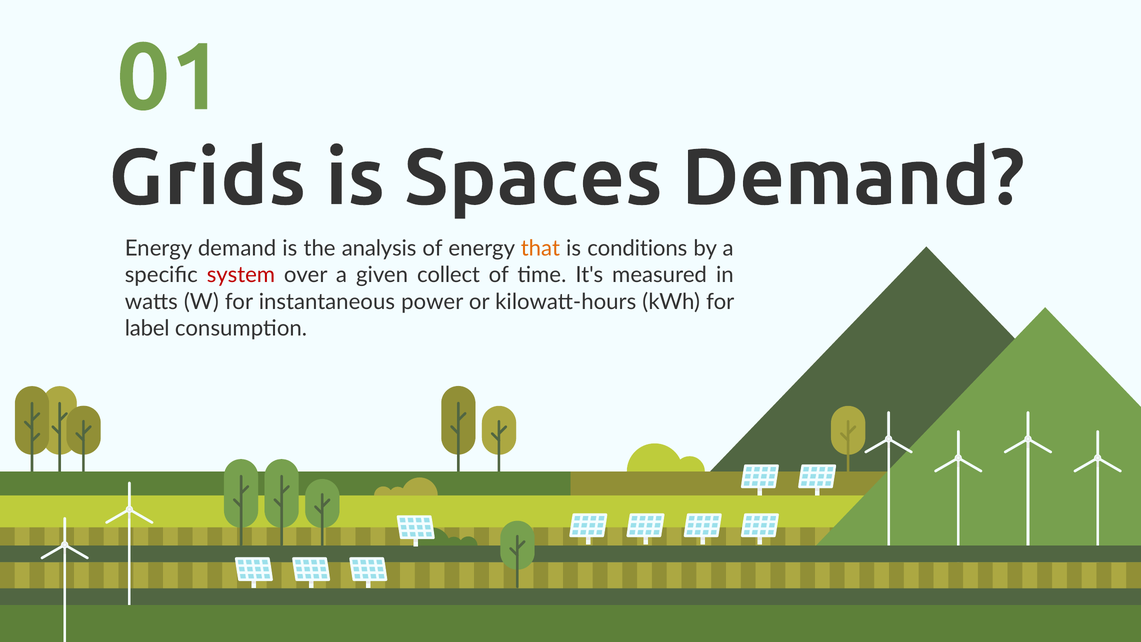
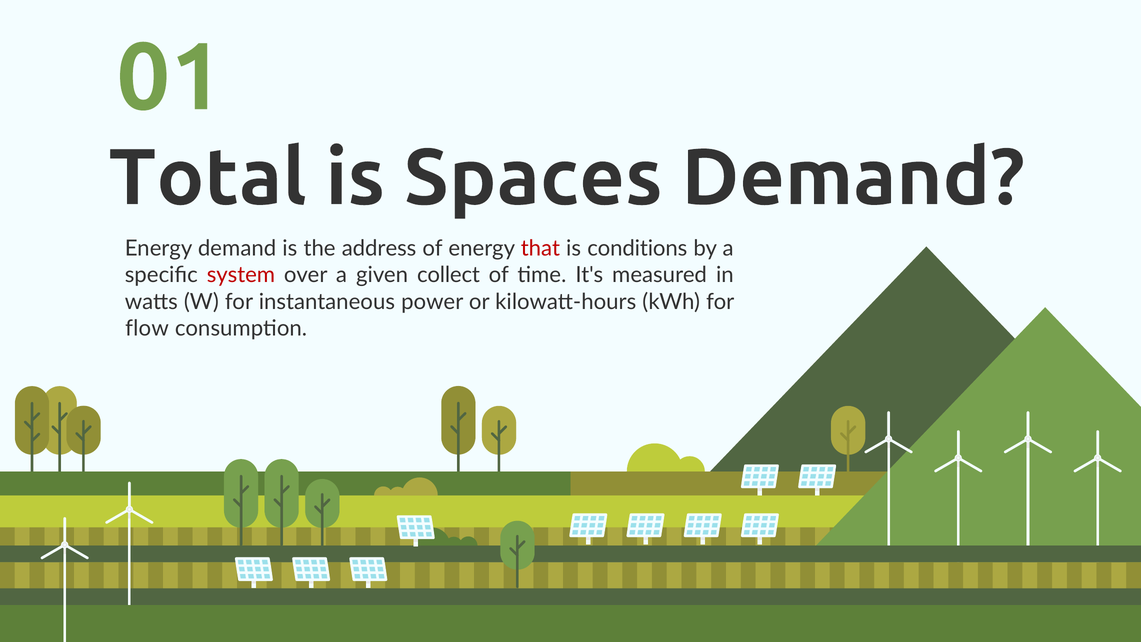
Grids: Grids -> Total
analysis: analysis -> address
that colour: orange -> red
label: label -> flow
